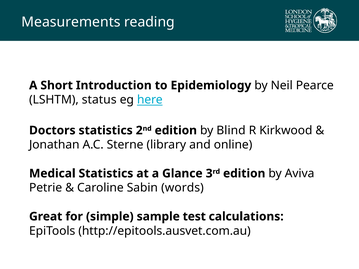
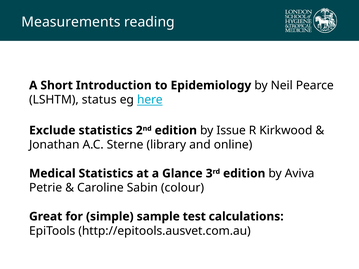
Doctors: Doctors -> Exclude
Blind: Blind -> Issue
words: words -> colour
